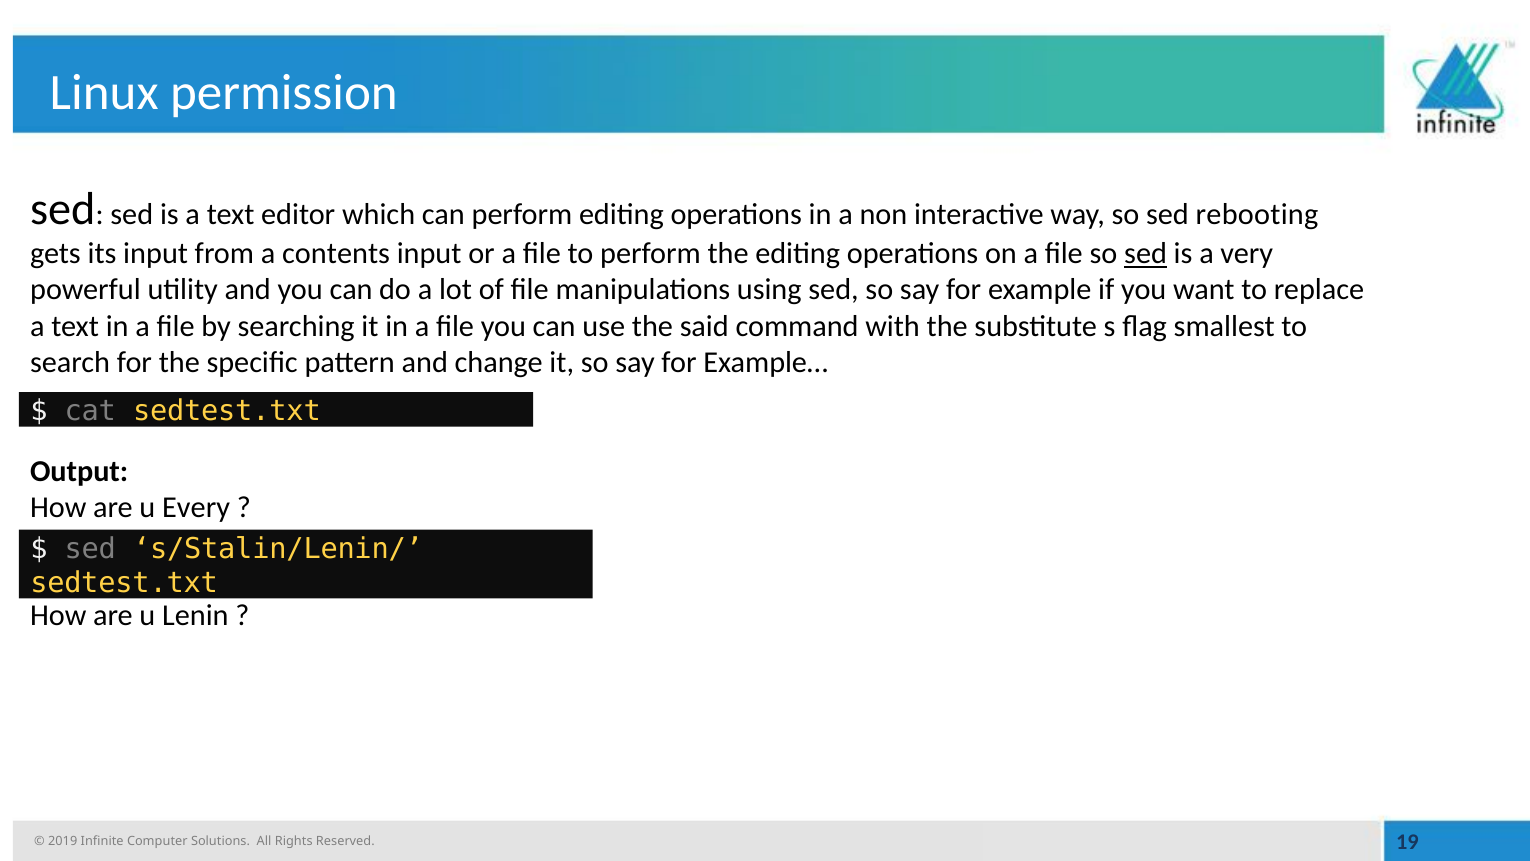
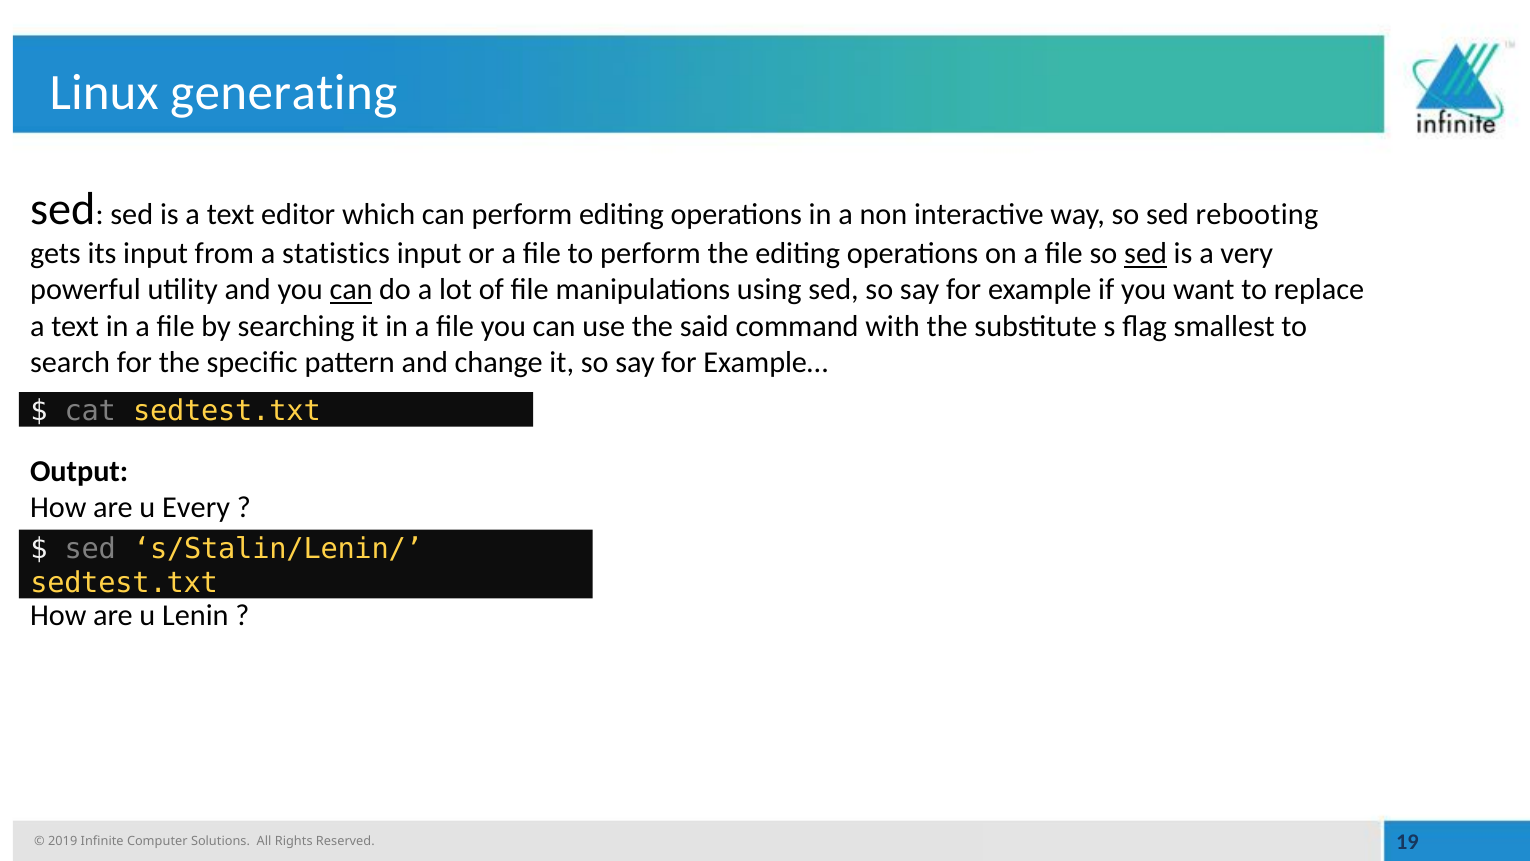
permission: permission -> generating
contents: contents -> statistics
can at (351, 290) underline: none -> present
